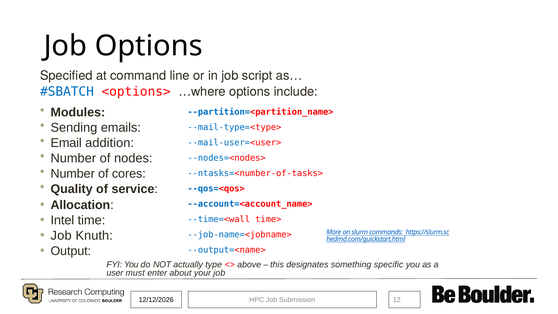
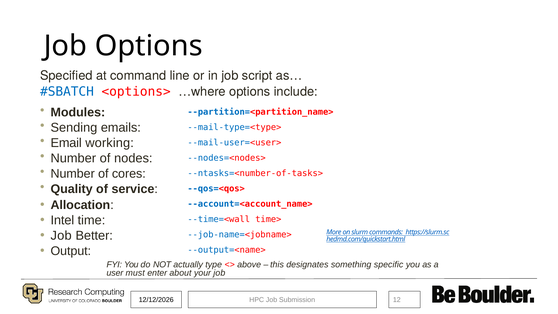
addition: addition -> working
Knuth: Knuth -> Better
